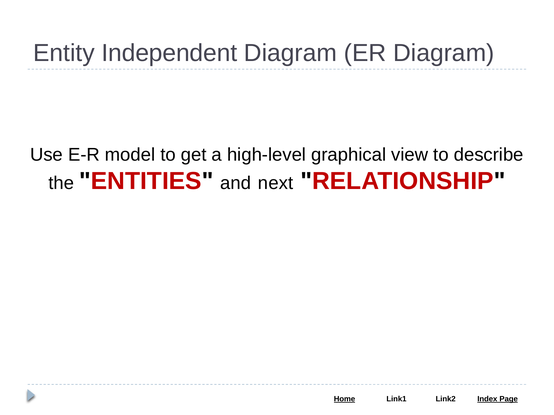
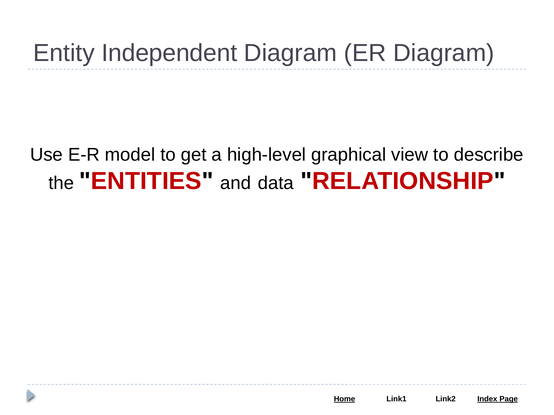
next: next -> data
